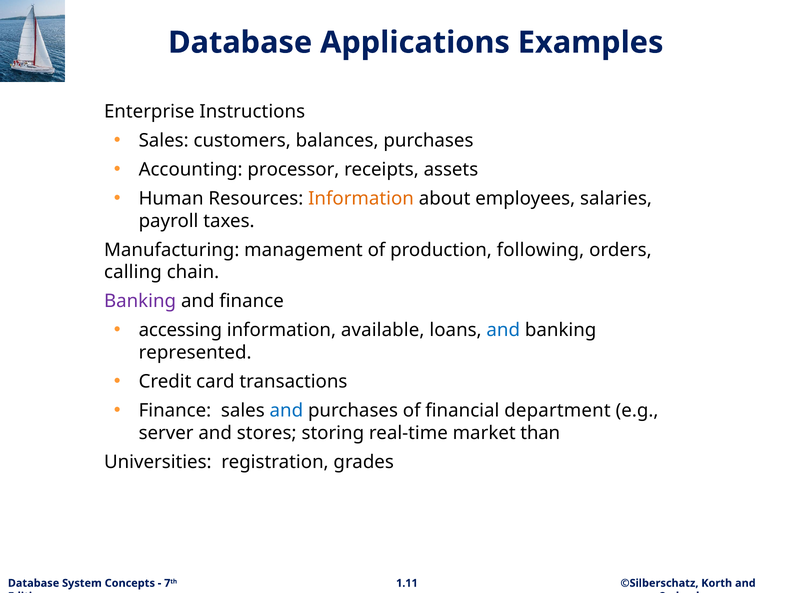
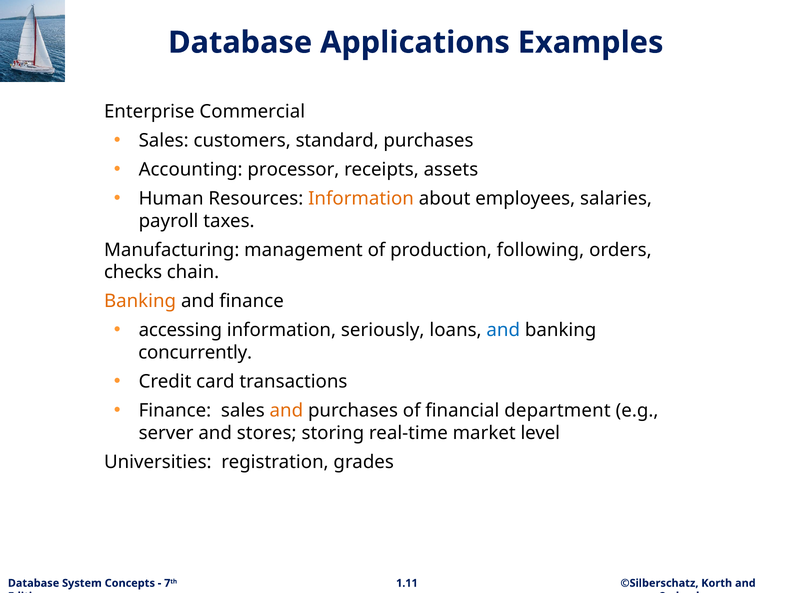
Instructions: Instructions -> Commercial
balances: balances -> standard
calling: calling -> checks
Banking at (140, 301) colour: purple -> orange
available: available -> seriously
represented: represented -> concurrently
and at (286, 411) colour: blue -> orange
than: than -> level
